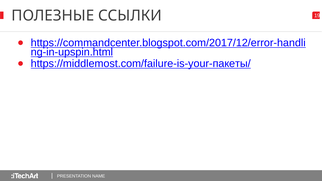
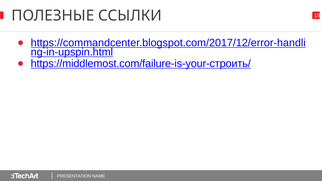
https://middlemost.com/failure-is-your-пакеты/: https://middlemost.com/failure-is-your-пакеты/ -> https://middlemost.com/failure-is-your-строить/
